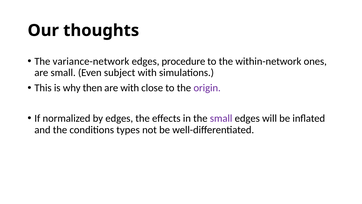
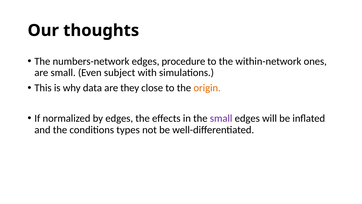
variance-network: variance-network -> numbers-network
then: then -> data
are with: with -> they
origin colour: purple -> orange
